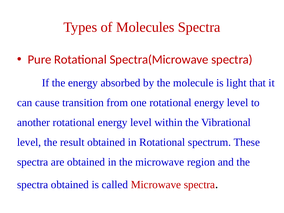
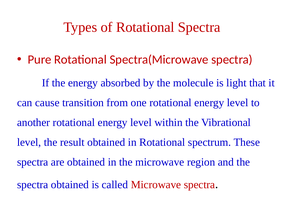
of Molecules: Molecules -> Rotational
